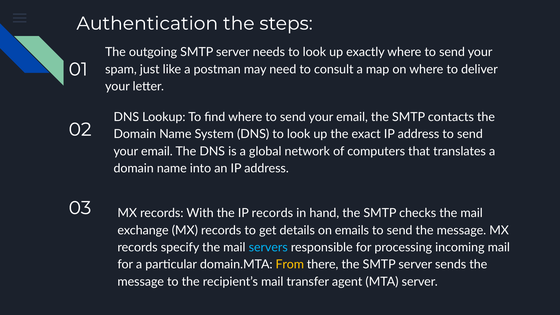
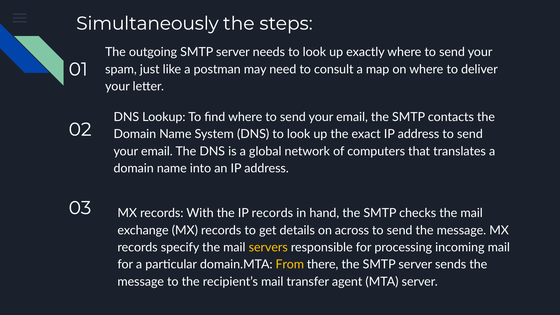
Authentication: Authentication -> Simultaneously
emails: emails -> across
servers colour: light blue -> yellow
